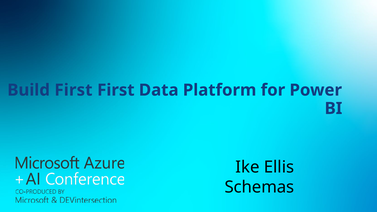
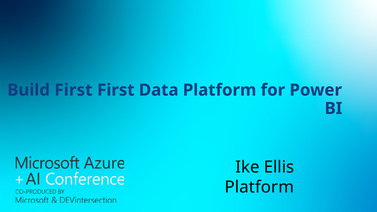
Schemas at (259, 187): Schemas -> Platform
